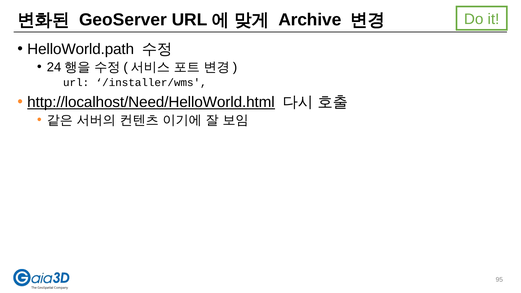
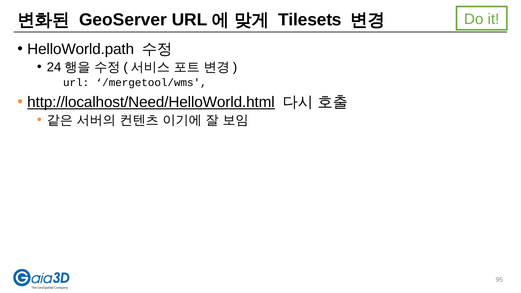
Archive: Archive -> Tilesets
/installer/wms: /installer/wms -> /mergetool/wms
